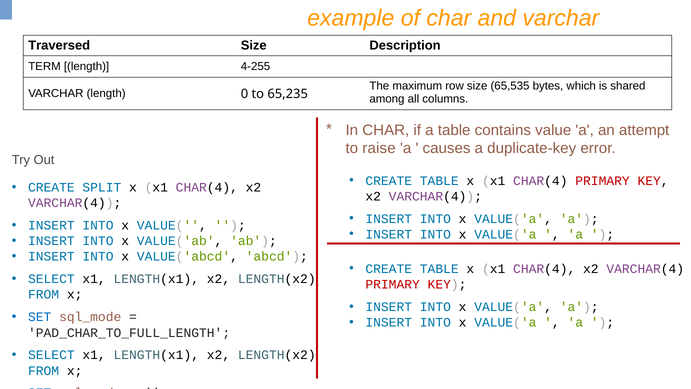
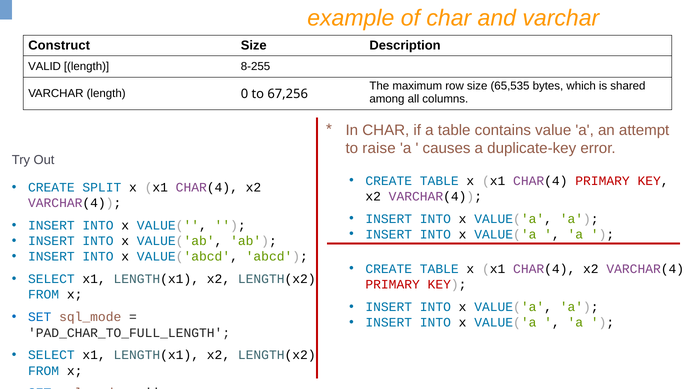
Traversed: Traversed -> Construct
TERM: TERM -> VALID
4-255: 4-255 -> 8-255
65,235: 65,235 -> 67,256
